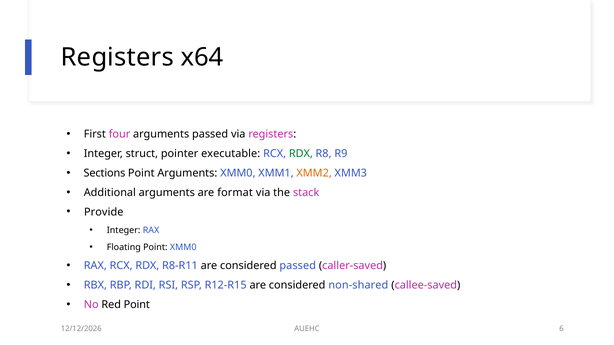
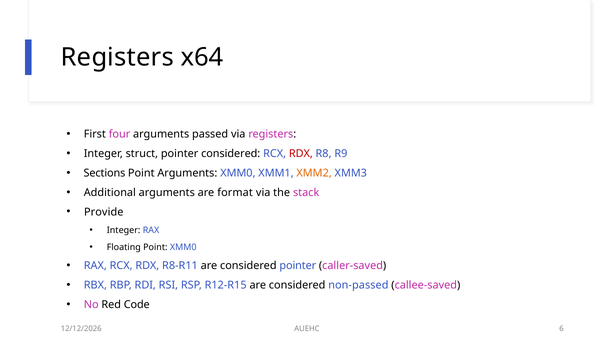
pointer executable: executable -> considered
RDX at (301, 154) colour: green -> red
considered passed: passed -> pointer
non-shared: non-shared -> non-passed
Red Point: Point -> Code
